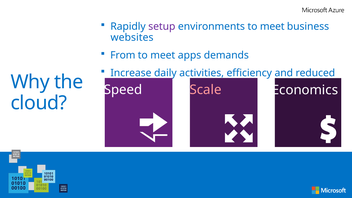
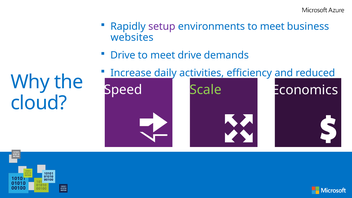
From at (123, 55): From -> Drive
meet apps: apps -> drive
Scale colour: pink -> light green
